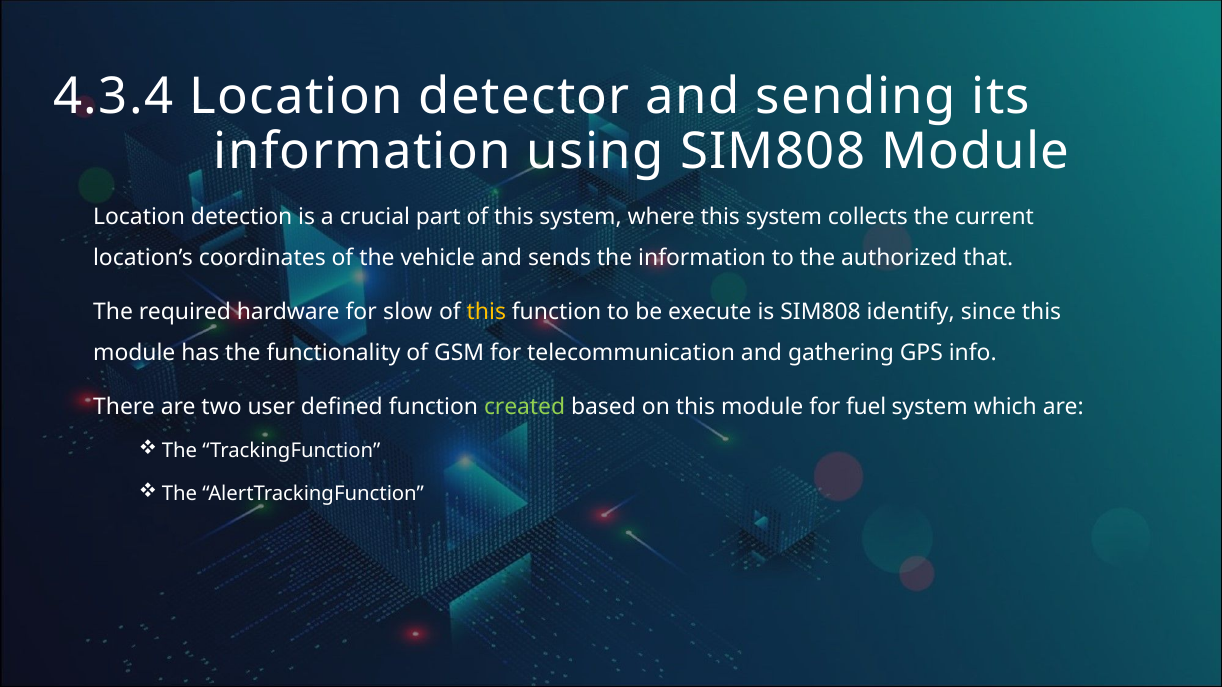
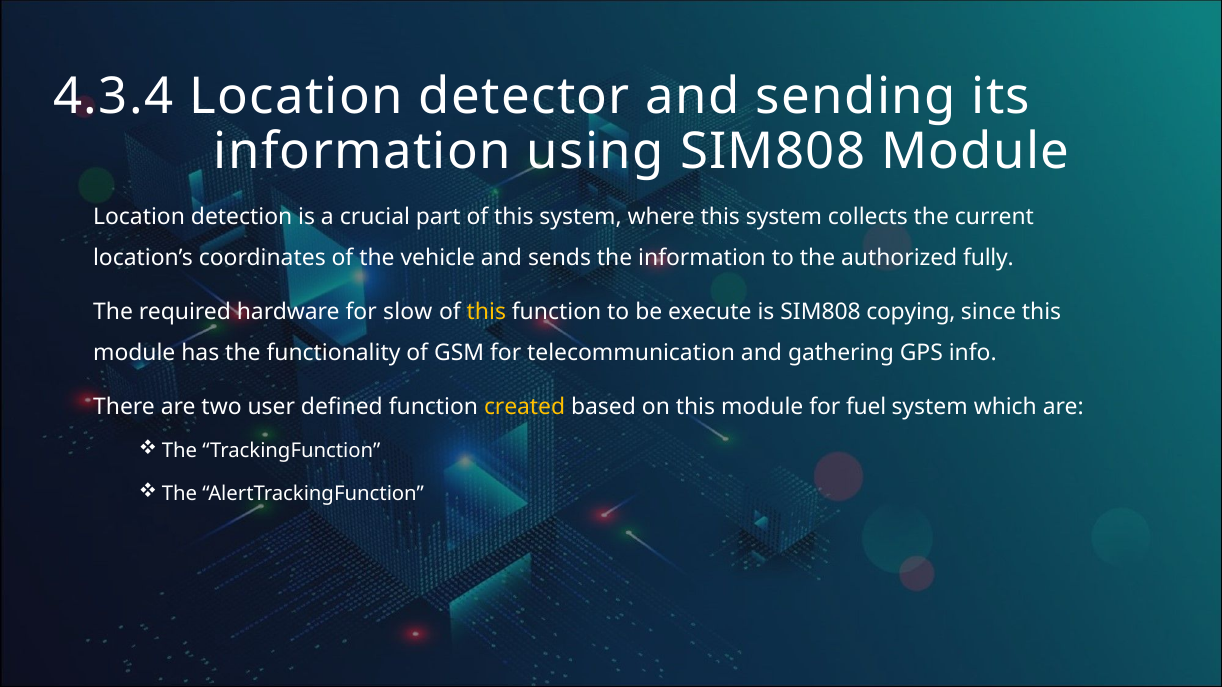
that: that -> fully
identify: identify -> copying
created colour: light green -> yellow
